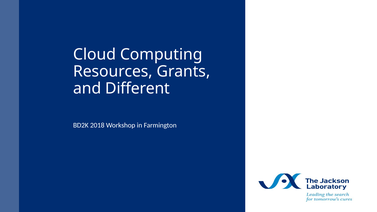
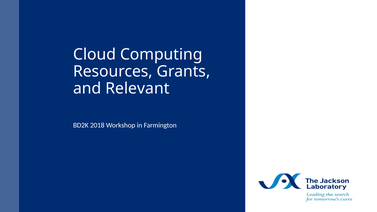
Different: Different -> Relevant
